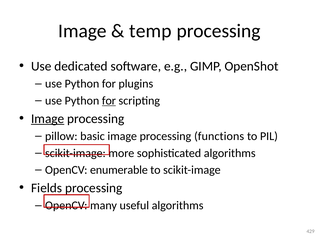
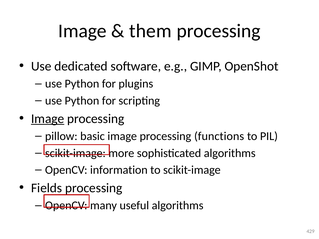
temp: temp -> them
for at (109, 101) underline: present -> none
enumerable: enumerable -> information
